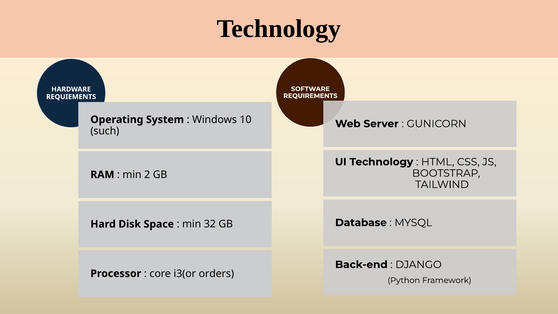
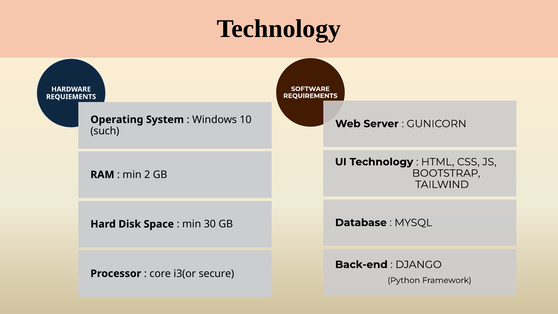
32: 32 -> 30
orders: orders -> secure
